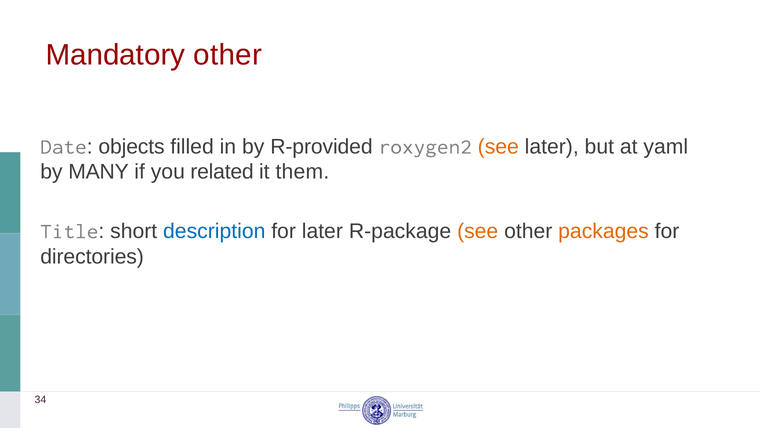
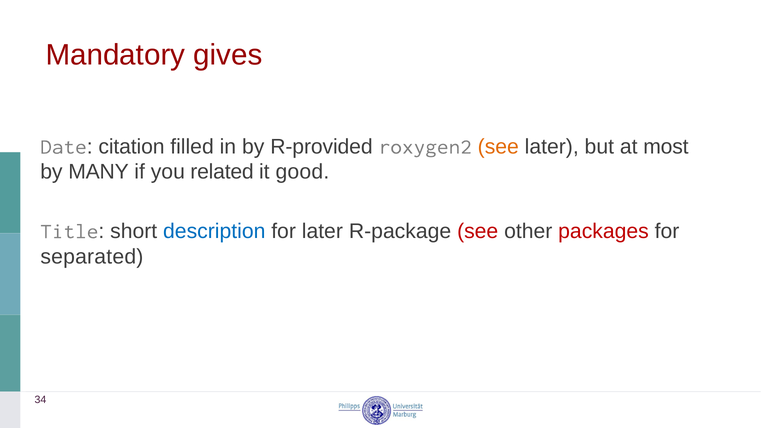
Mandatory other: other -> gives
objects: objects -> citation
yaml: yaml -> most
them: them -> good
see at (478, 231) colour: orange -> red
packages colour: orange -> red
directories: directories -> separated
